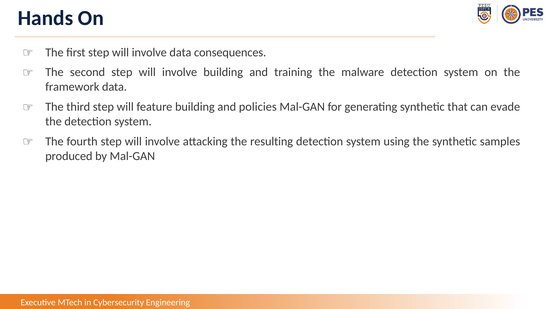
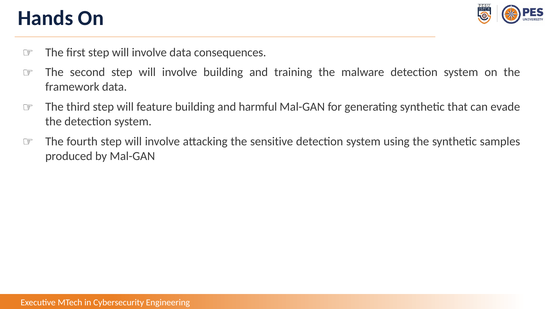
policies: policies -> harmful
resulting: resulting -> sensitive
